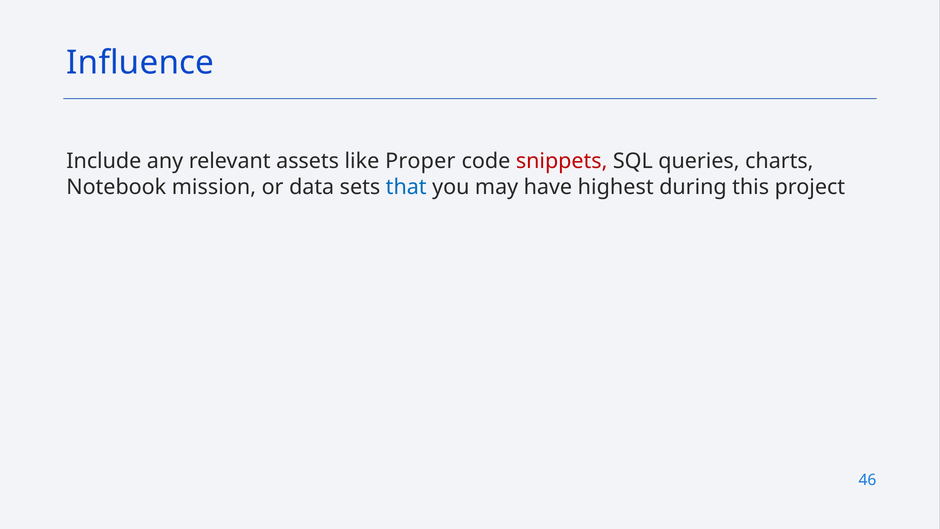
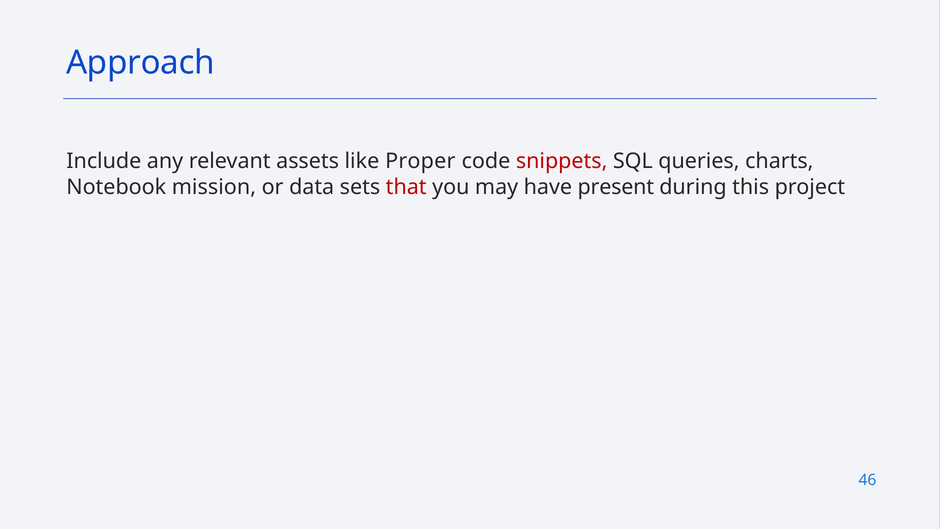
Influence: Influence -> Approach
that colour: blue -> red
highest: highest -> present
